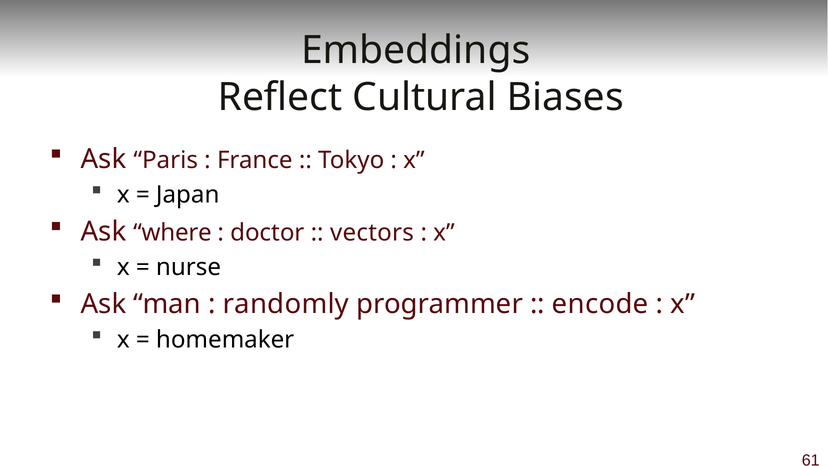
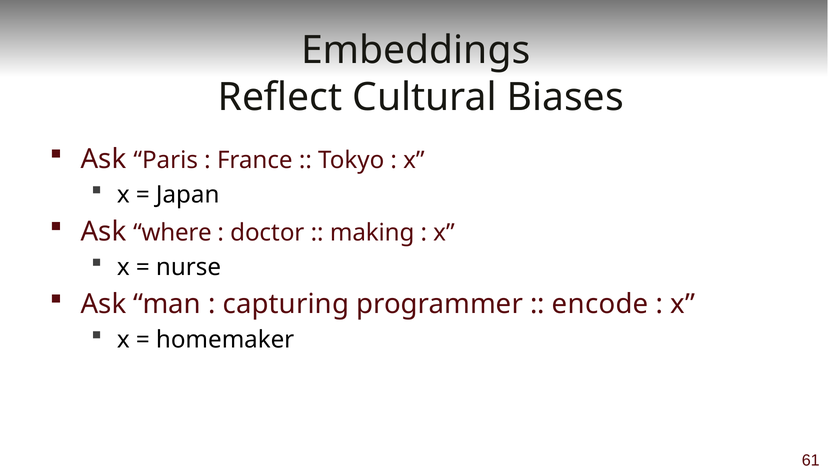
vectors: vectors -> making
randomly: randomly -> capturing
